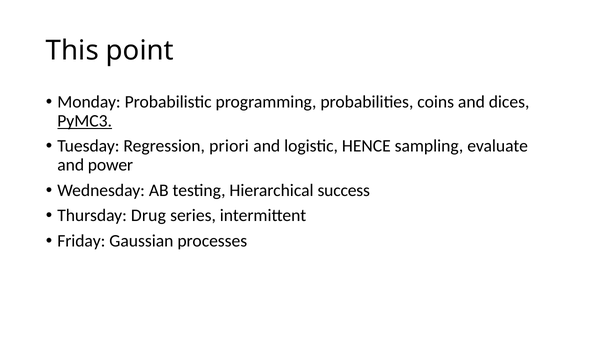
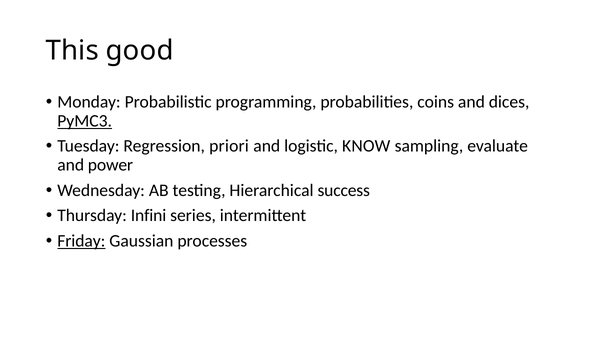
point: point -> good
HENCE: HENCE -> KNOW
Drug: Drug -> Infini
Friday underline: none -> present
